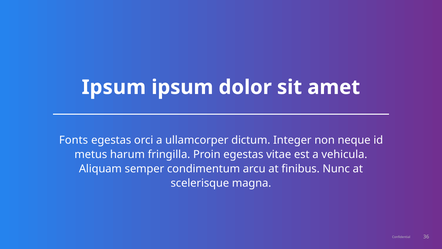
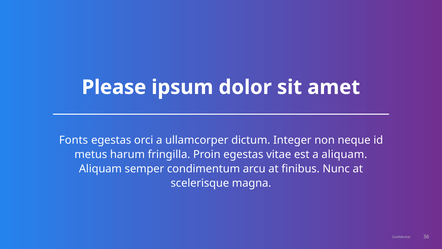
Ipsum at (114, 87): Ipsum -> Please
a vehicula: vehicula -> aliquam
